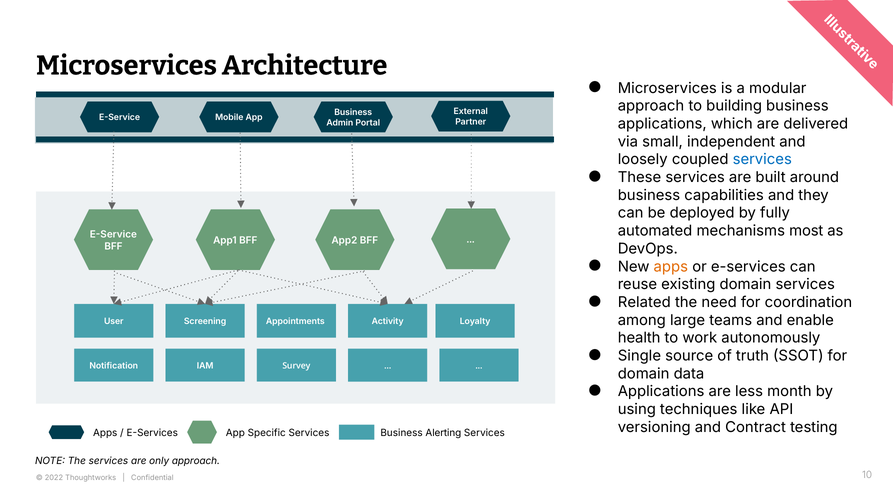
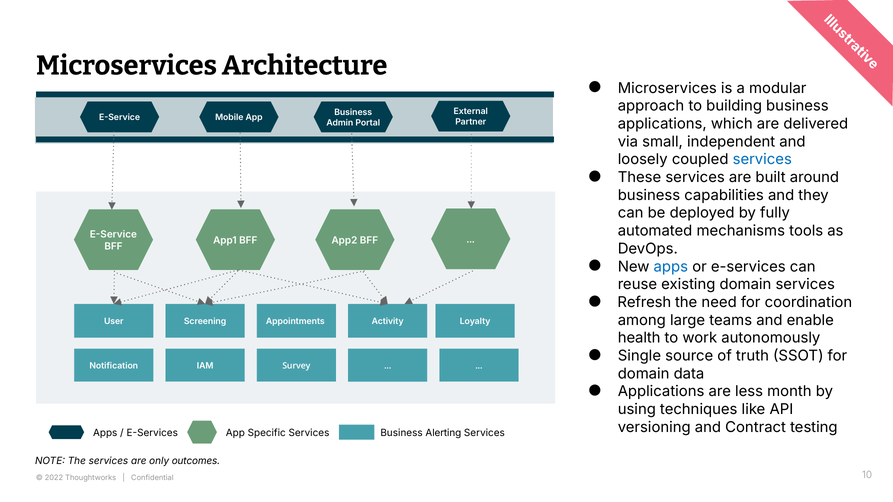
most: most -> tools
apps at (671, 267) colour: orange -> blue
Related: Related -> Refresh
only approach: approach -> outcomes
